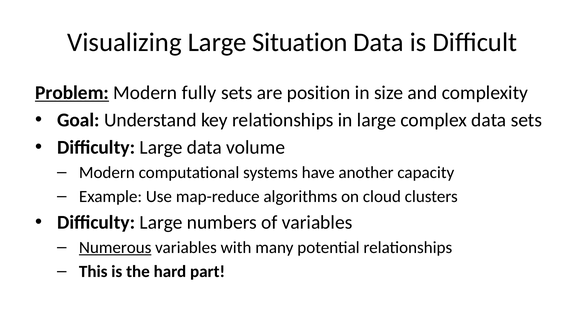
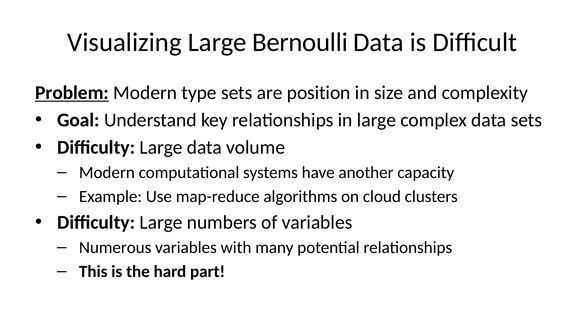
Situation: Situation -> Bernoulli
fully: fully -> type
Numerous underline: present -> none
